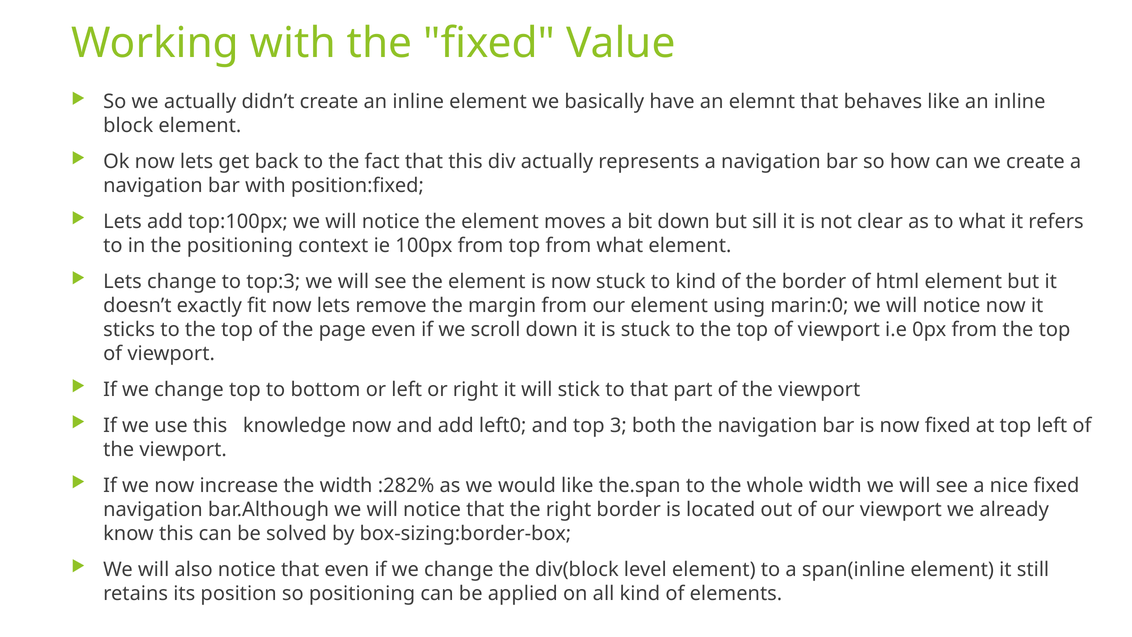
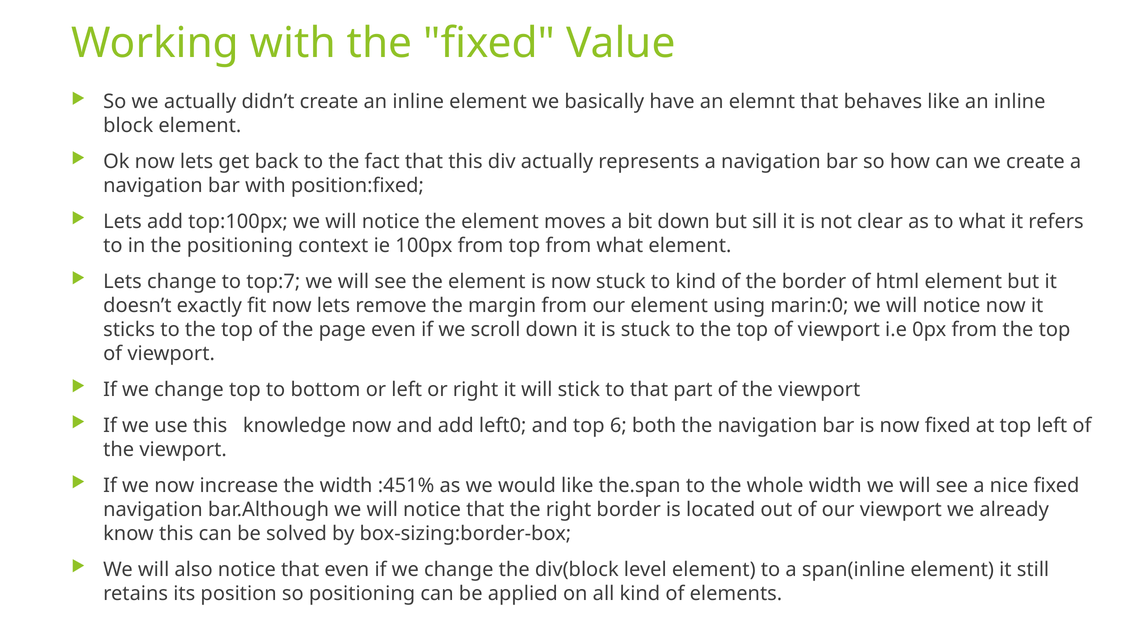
top:3: top:3 -> top:7
3: 3 -> 6
:282%: :282% -> :451%
